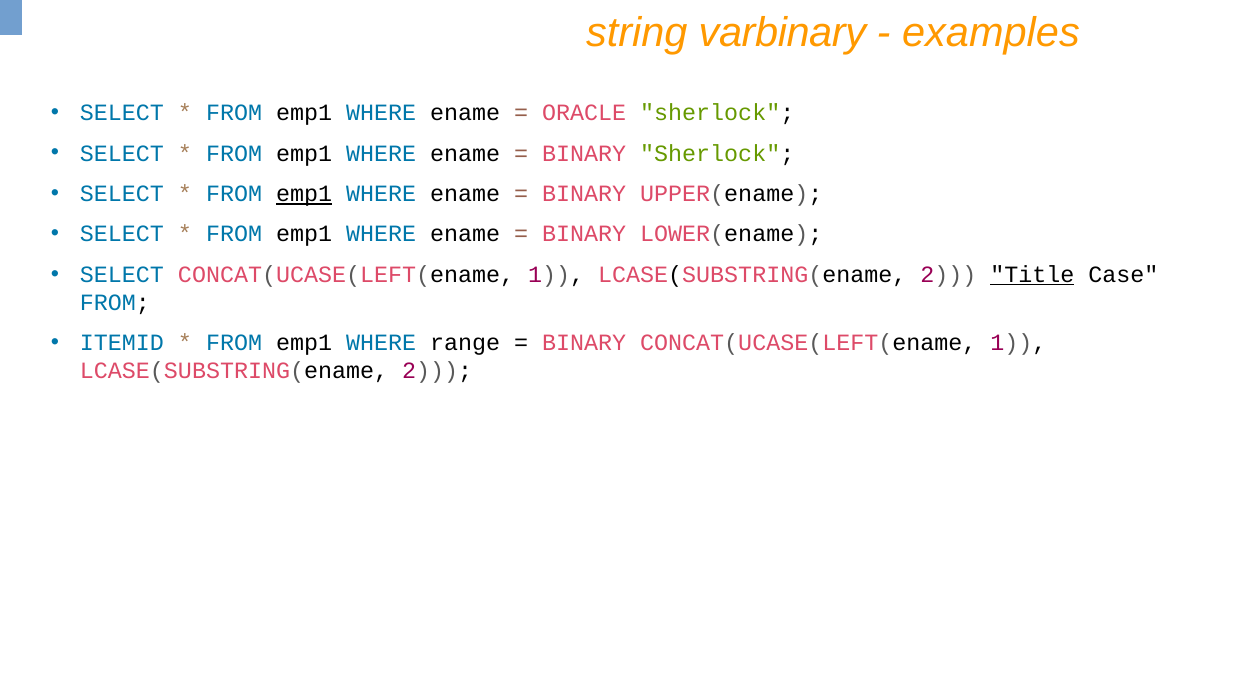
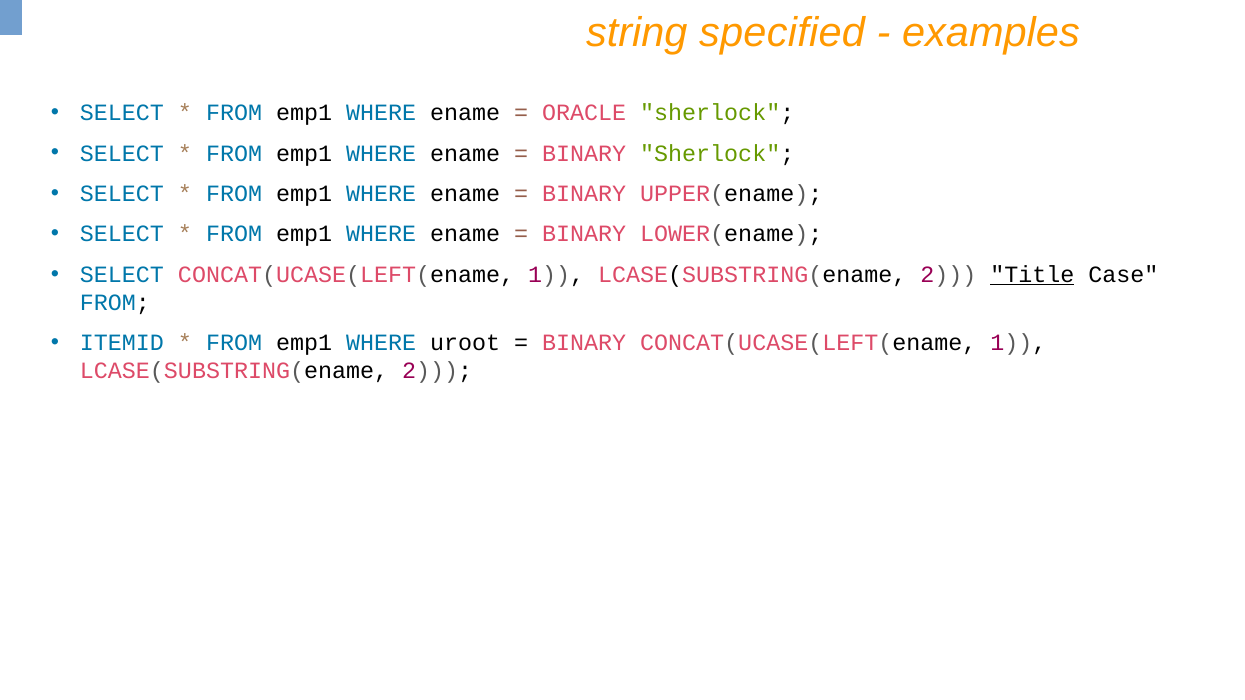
varbinary: varbinary -> specified
emp1 at (304, 194) underline: present -> none
range: range -> uroot
